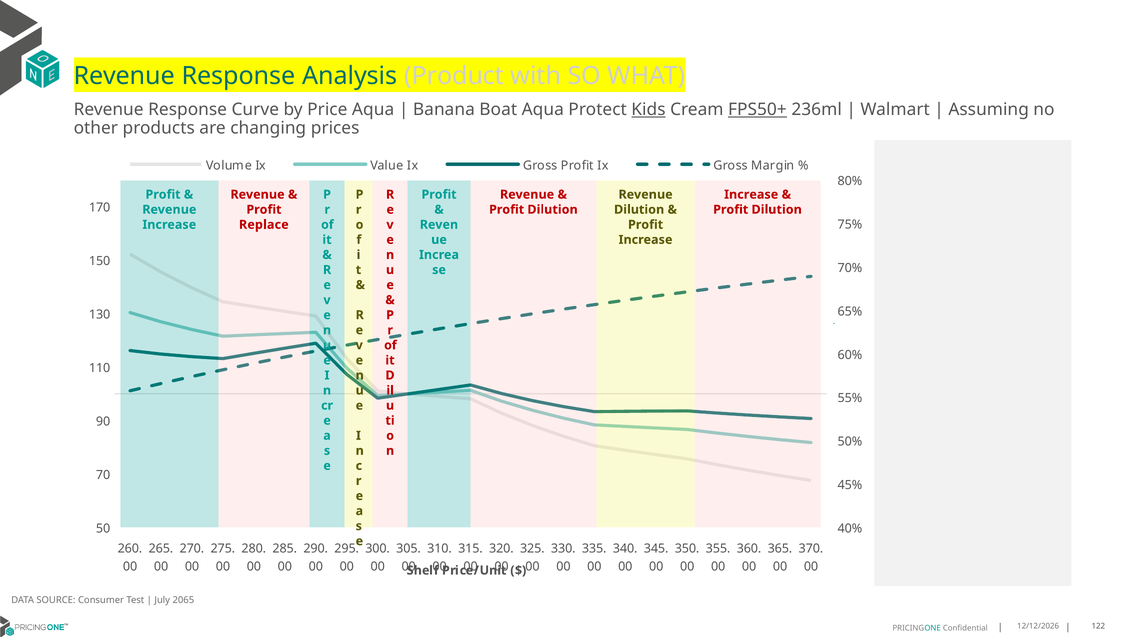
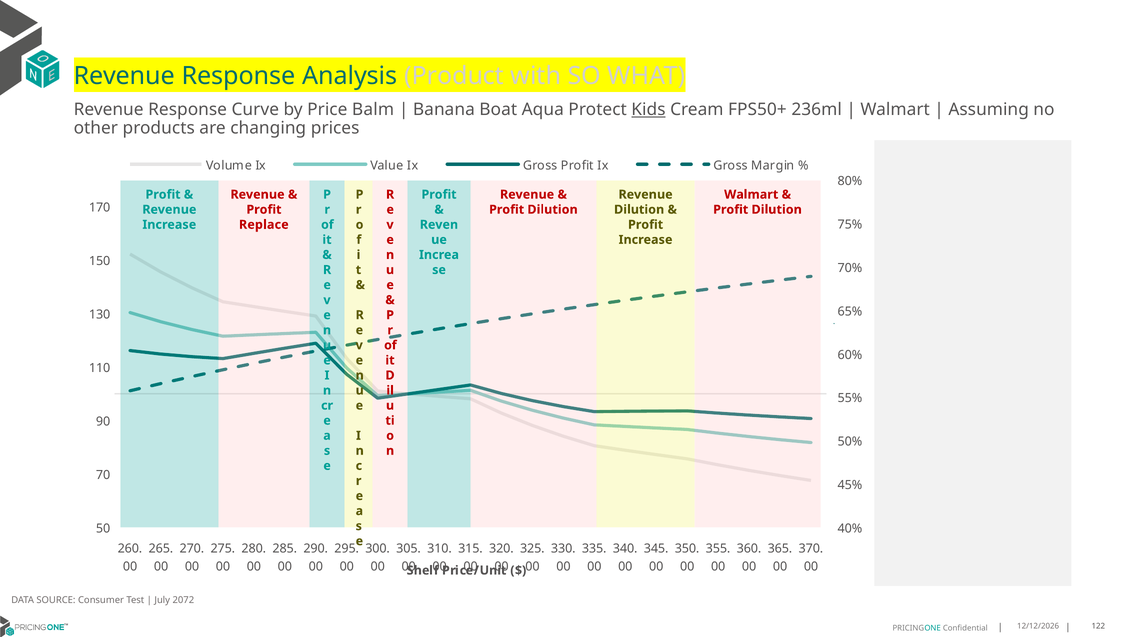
Price Aqua: Aqua -> Balm
FPS50+ underline: present -> none
Increase at (751, 195): Increase -> Walmart
2065: 2065 -> 2072
